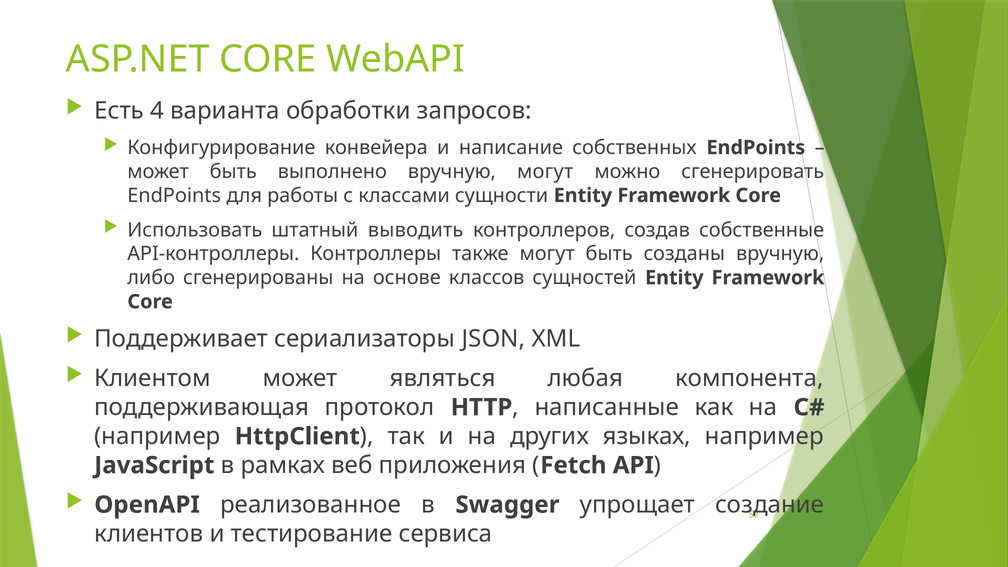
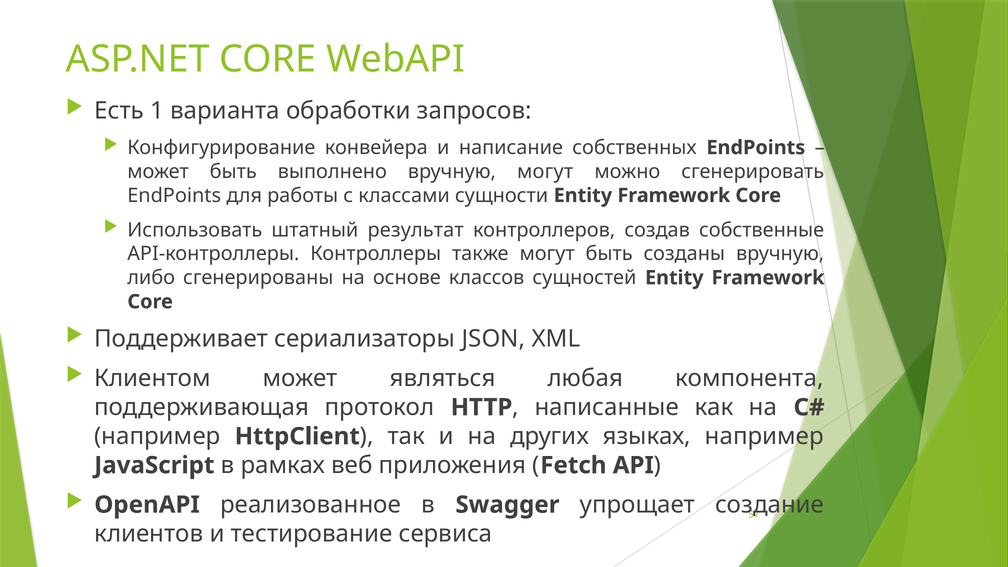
4: 4 -> 1
выводить: выводить -> результат
